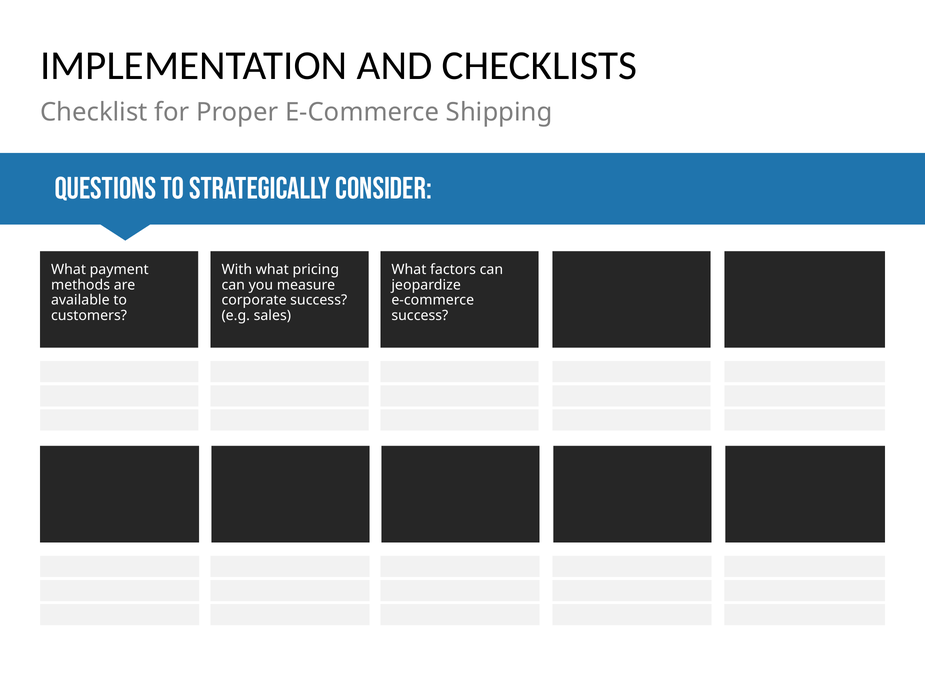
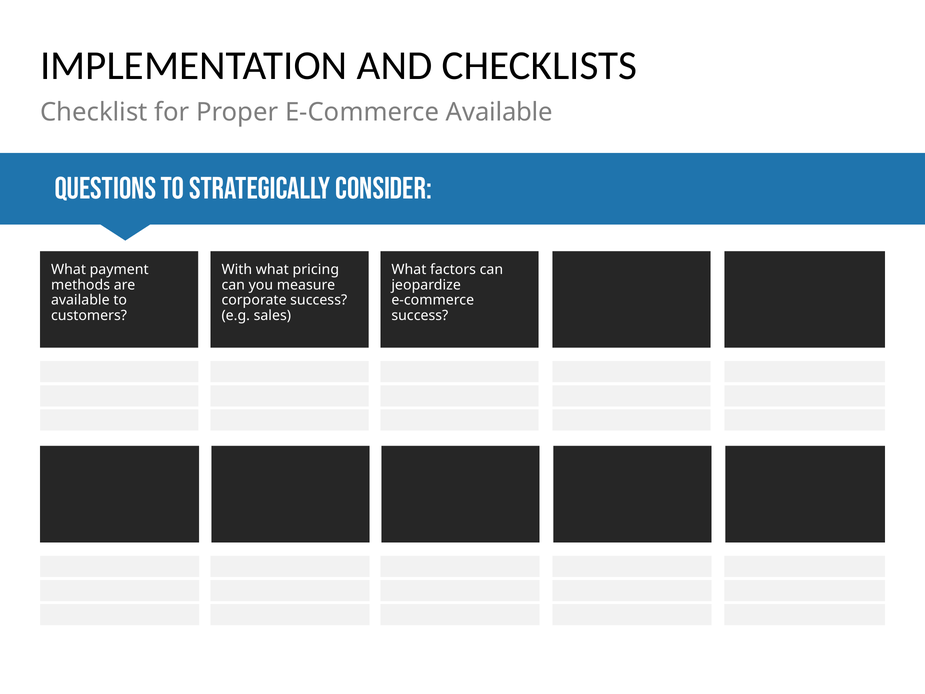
E-Commerce Shipping: Shipping -> Available
